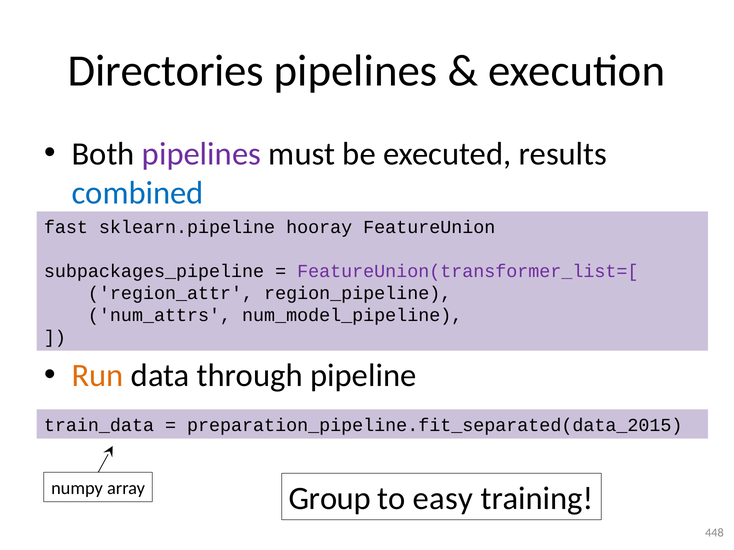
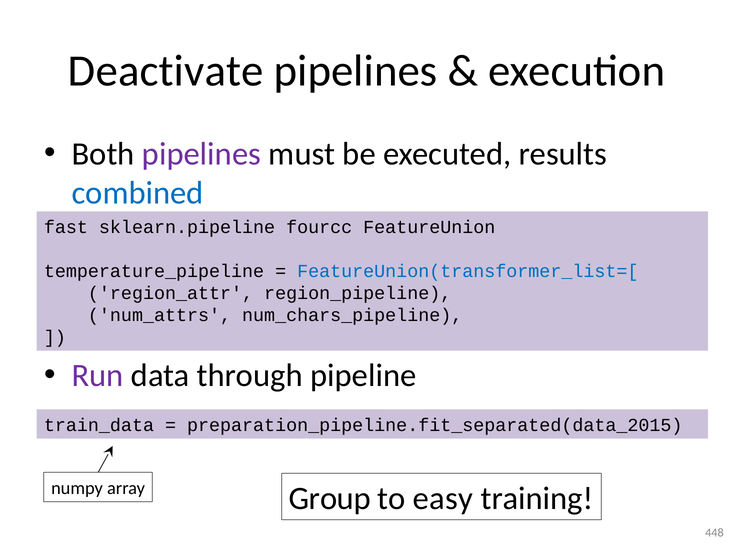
Directories: Directories -> Deactivate
hooray: hooray -> fourcc
subpackages_pipeline: subpackages_pipeline -> temperature_pipeline
FeatureUnion(transformer_list=[ colour: purple -> blue
num_model_pipeline: num_model_pipeline -> num_chars_pipeline
Run colour: orange -> purple
